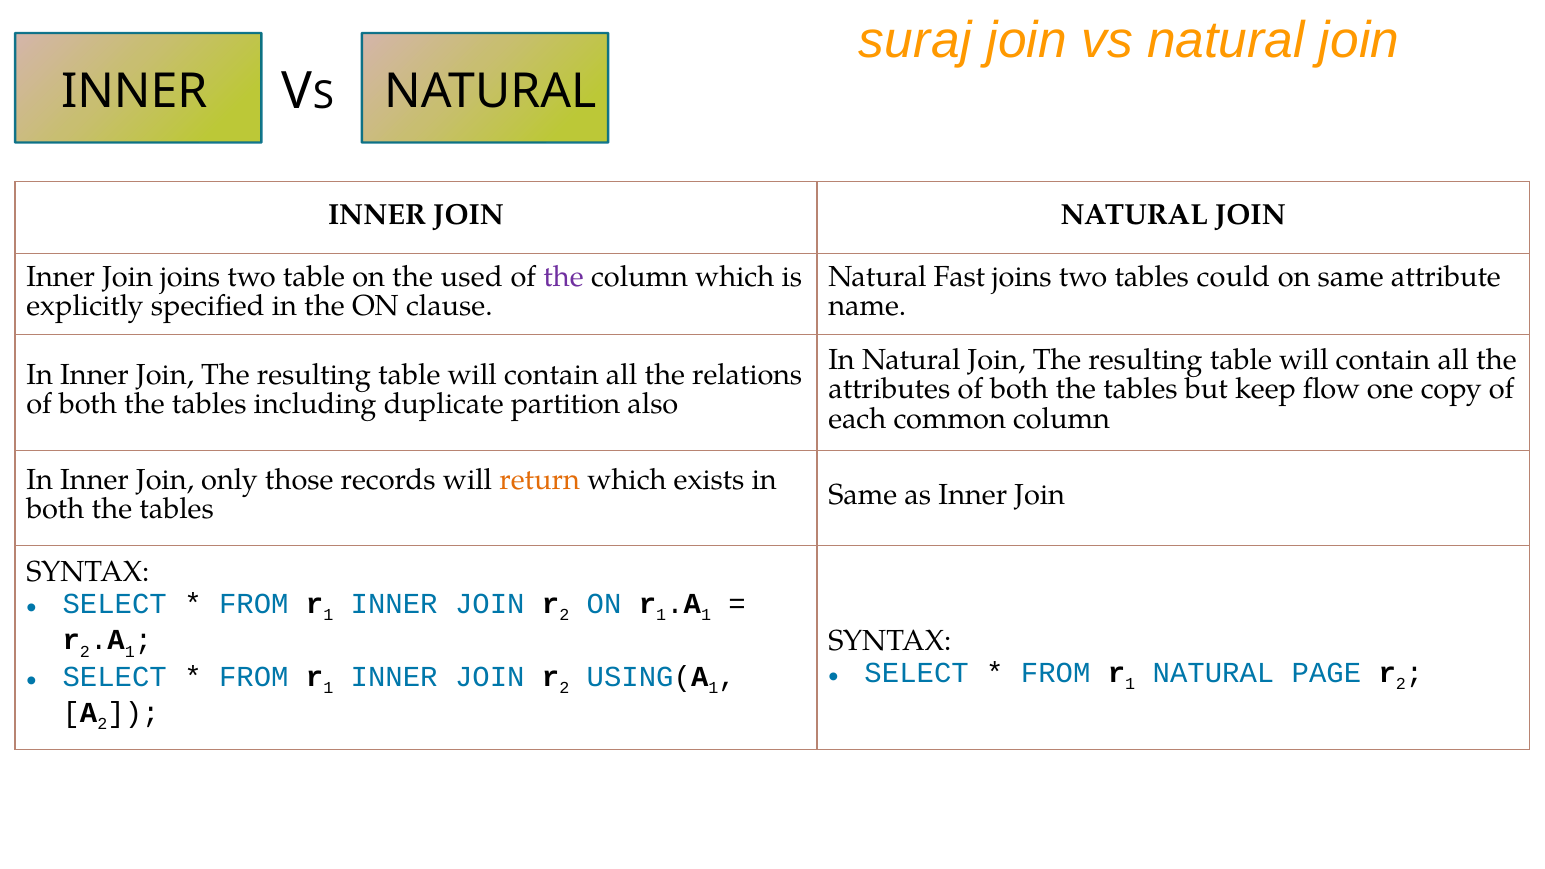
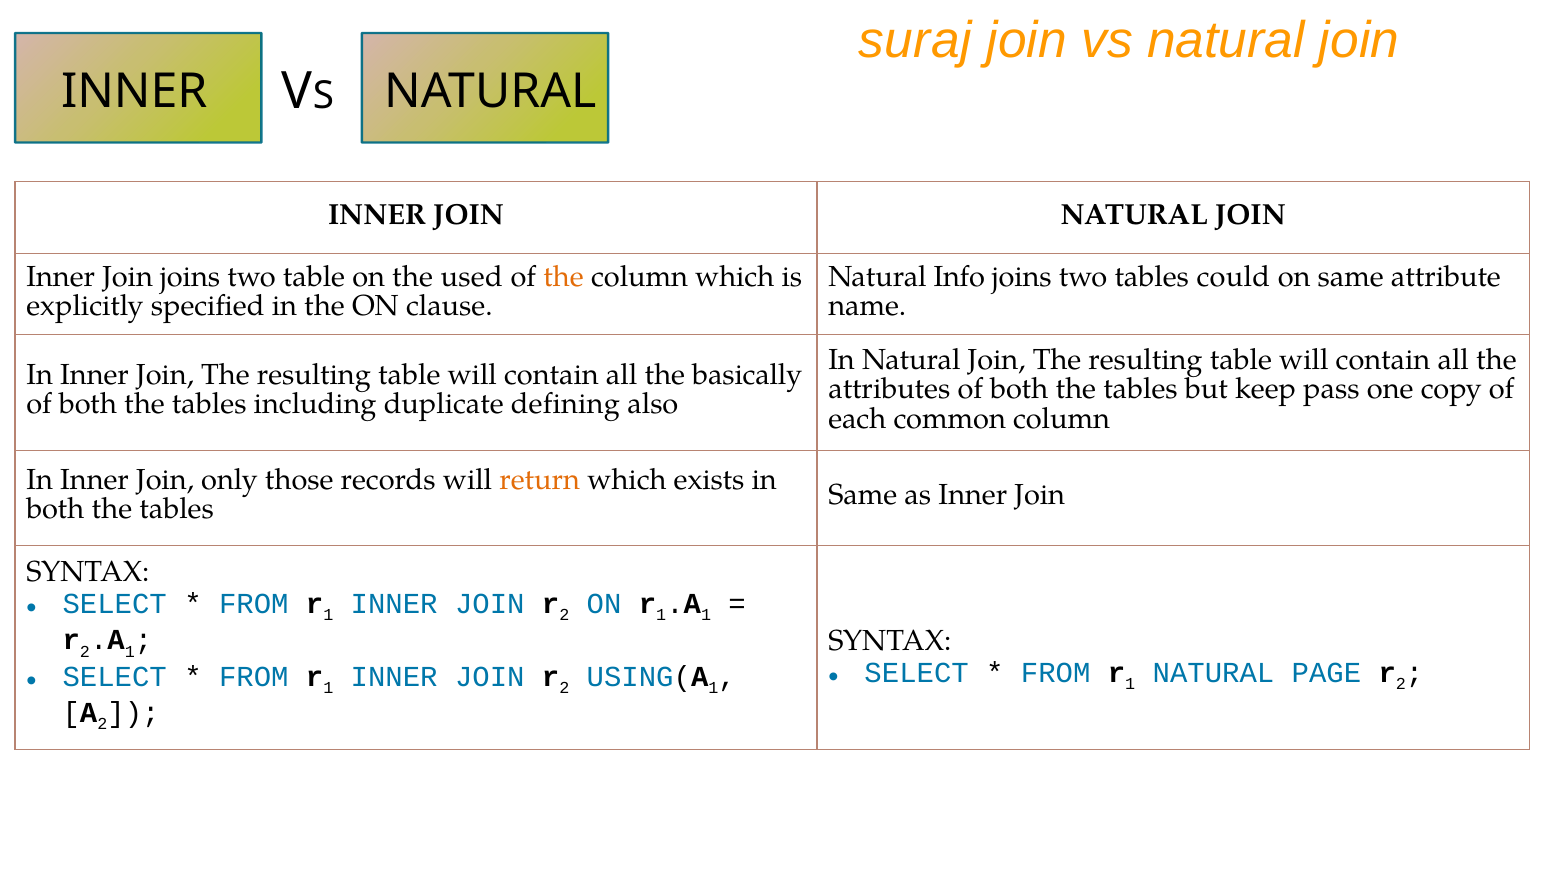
the at (563, 277) colour: purple -> orange
Fast: Fast -> Info
relations: relations -> basically
flow: flow -> pass
partition: partition -> defining
